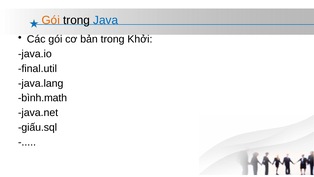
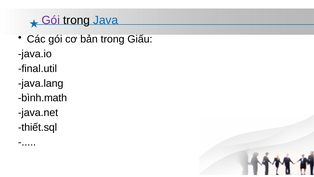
Gói at (51, 20) colour: orange -> purple
Khởi: Khởi -> Giấu
giấu.sql: giấu.sql -> thiết.sql
